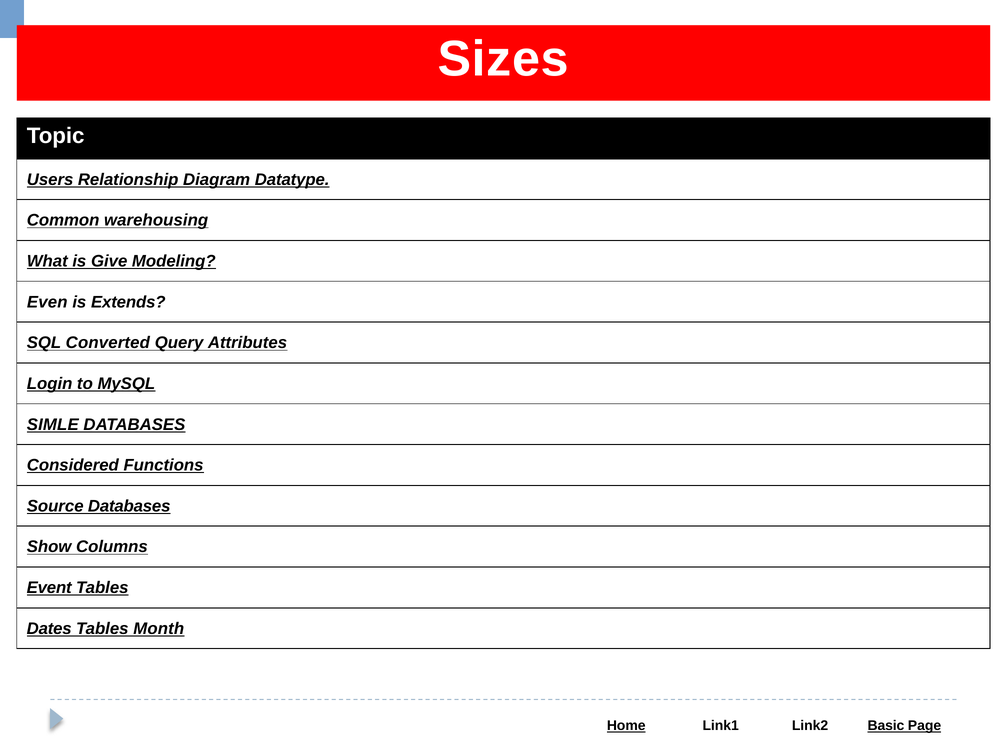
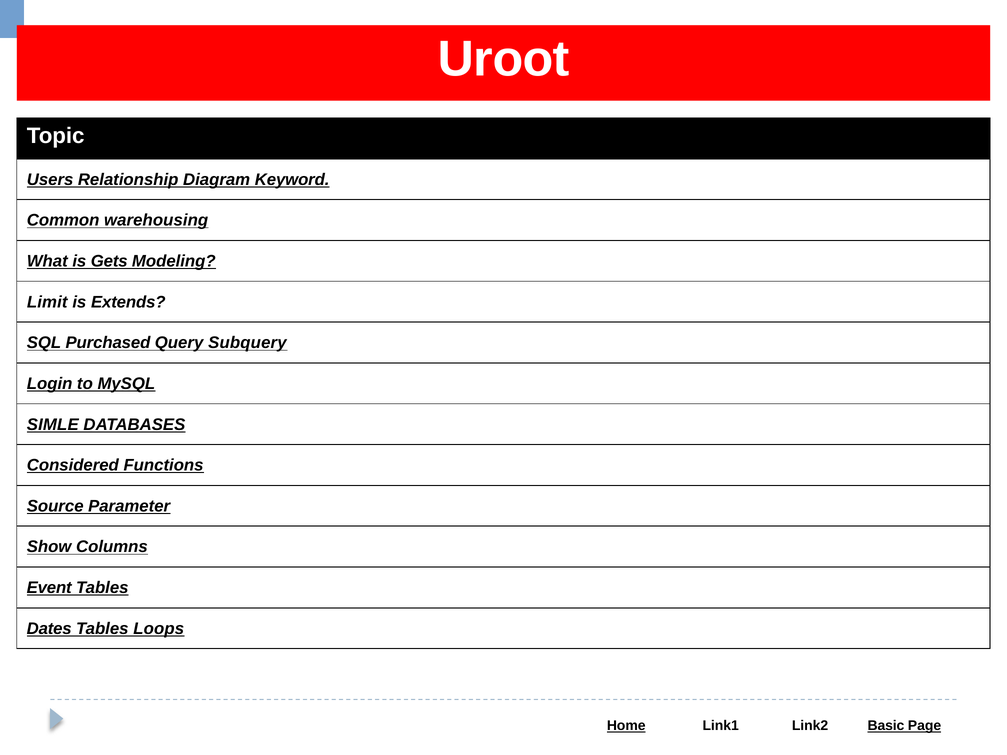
Sizes: Sizes -> Uroot
Datatype: Datatype -> Keyword
Give: Give -> Gets
Even: Even -> Limit
Converted: Converted -> Purchased
Attributes: Attributes -> Subquery
Source Databases: Databases -> Parameter
Month: Month -> Loops
